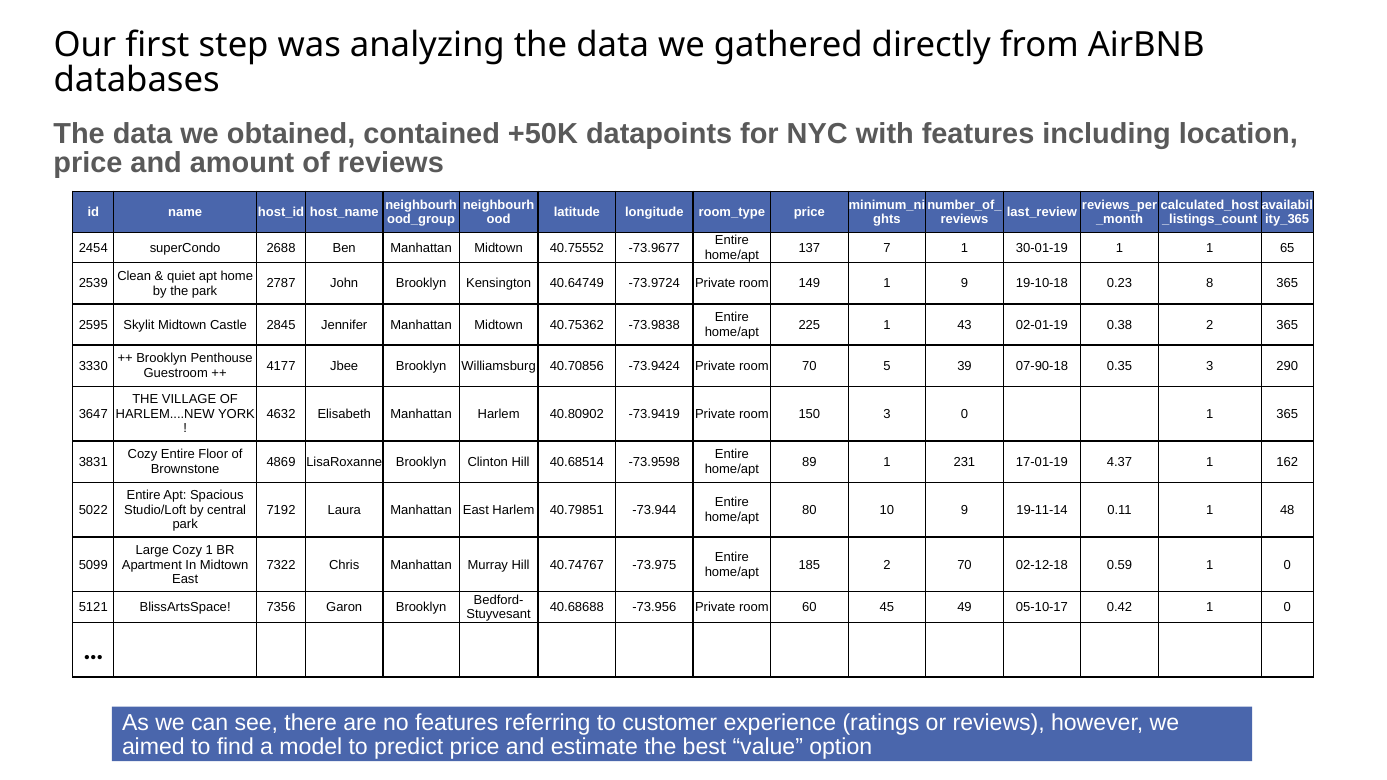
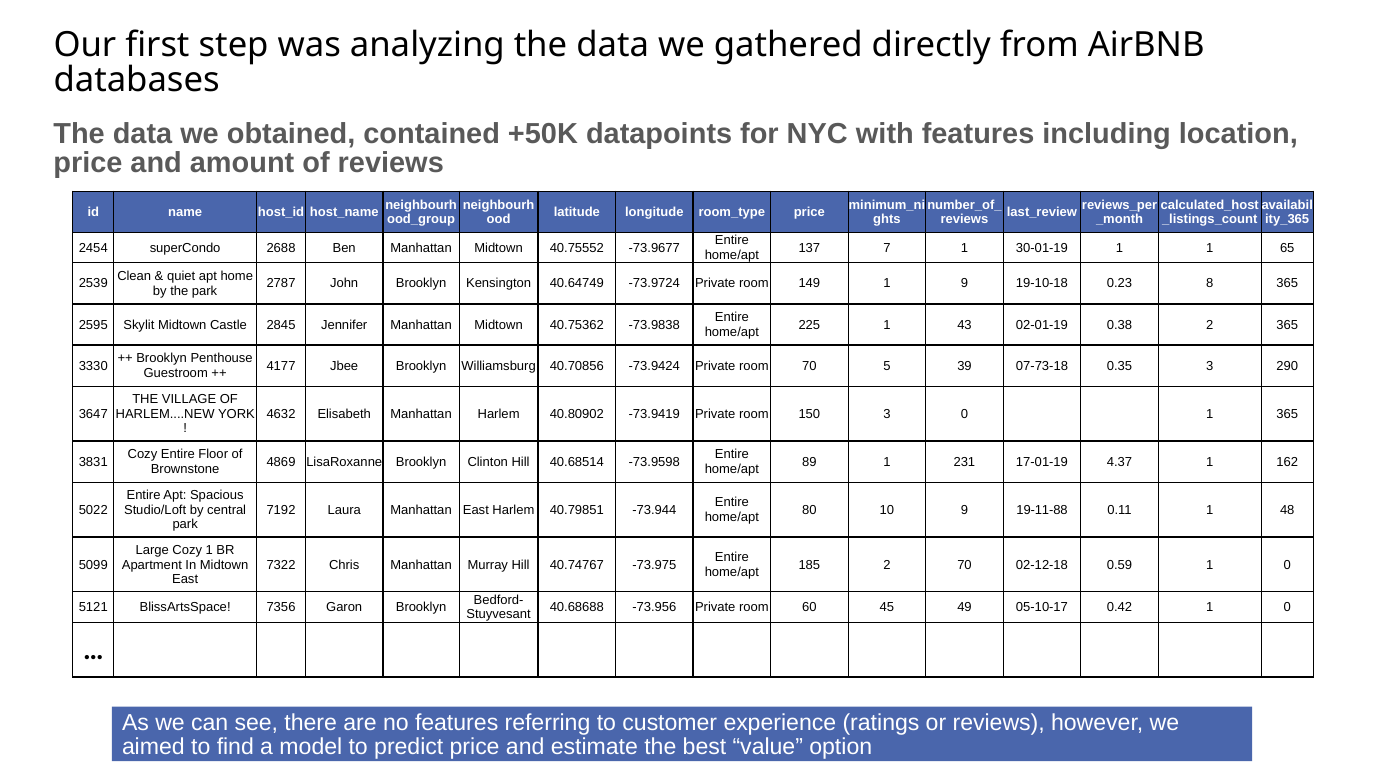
07-90-18: 07-90-18 -> 07-73-18
19-11-14: 19-11-14 -> 19-11-88
